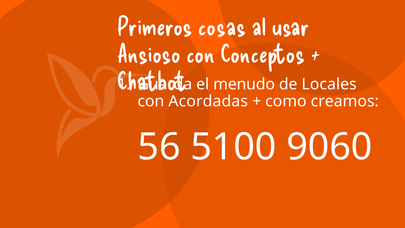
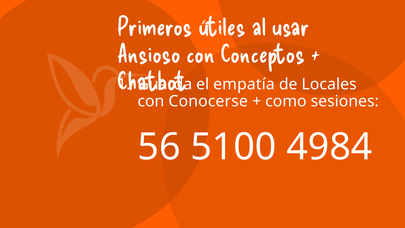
cosas: cosas -> útiles
menudo: menudo -> empatía
Acordadas: Acordadas -> Conocerse
creamos: creamos -> sesiones
9060: 9060 -> 4984
